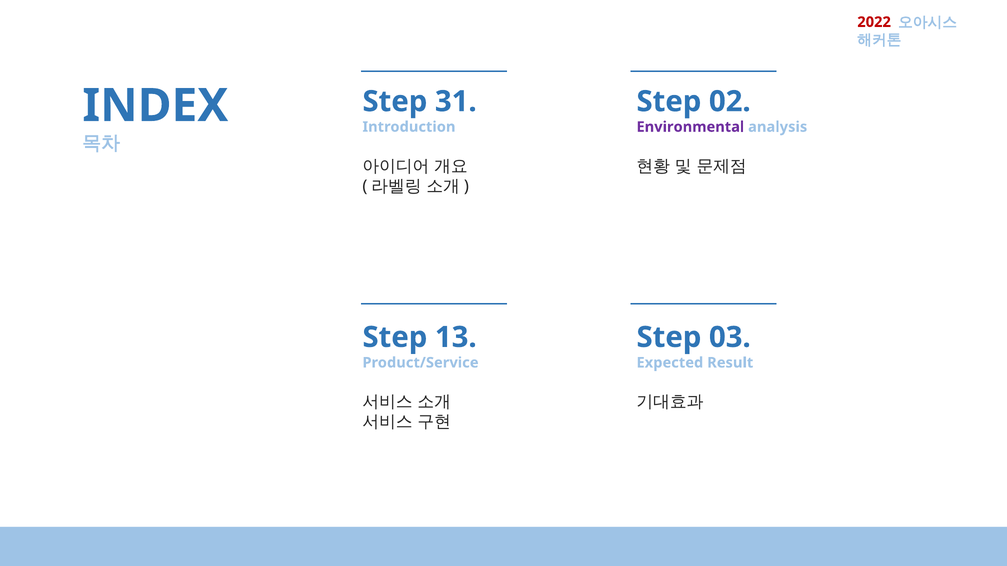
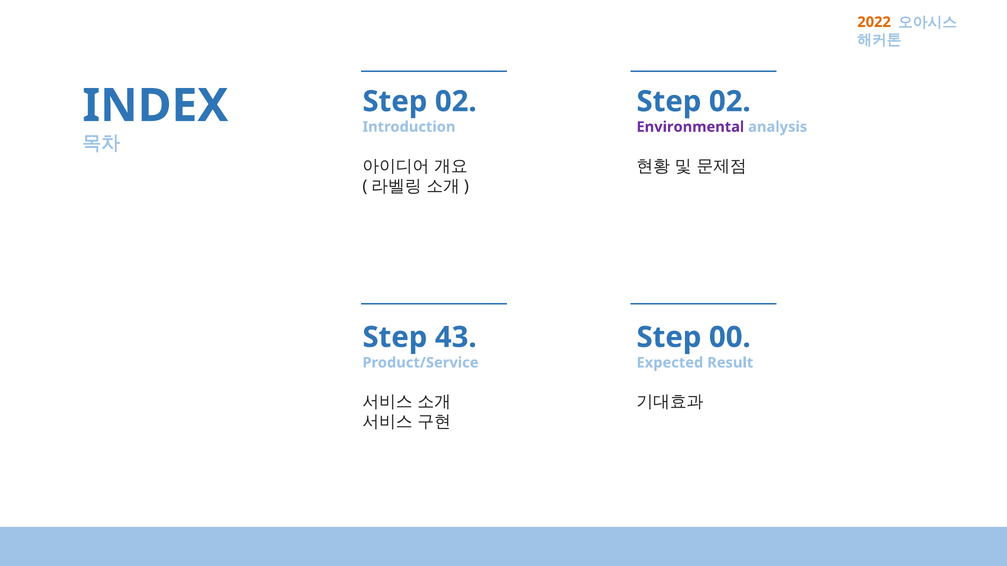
2022 colour: red -> orange
31 at (456, 102): 31 -> 02
13: 13 -> 43
03: 03 -> 00
